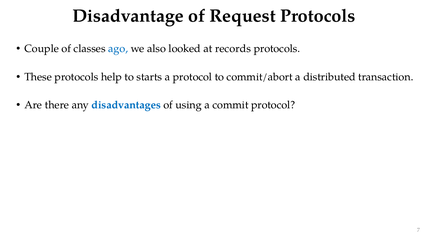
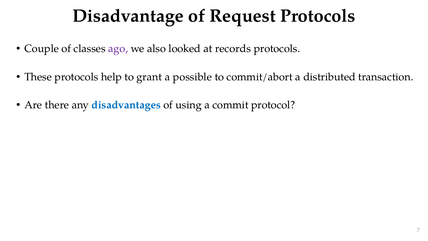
ago colour: blue -> purple
starts: starts -> grant
a protocol: protocol -> possible
